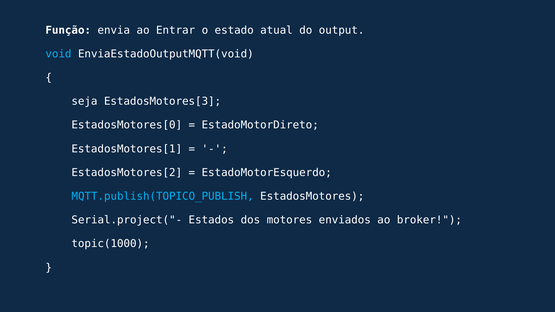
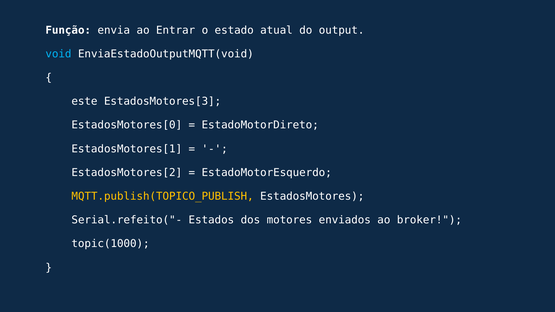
seja: seja -> este
MQTT.publish(TOPICO_PUBLISH colour: light blue -> yellow
Serial.project("-: Serial.project("- -> Serial.refeito("-
